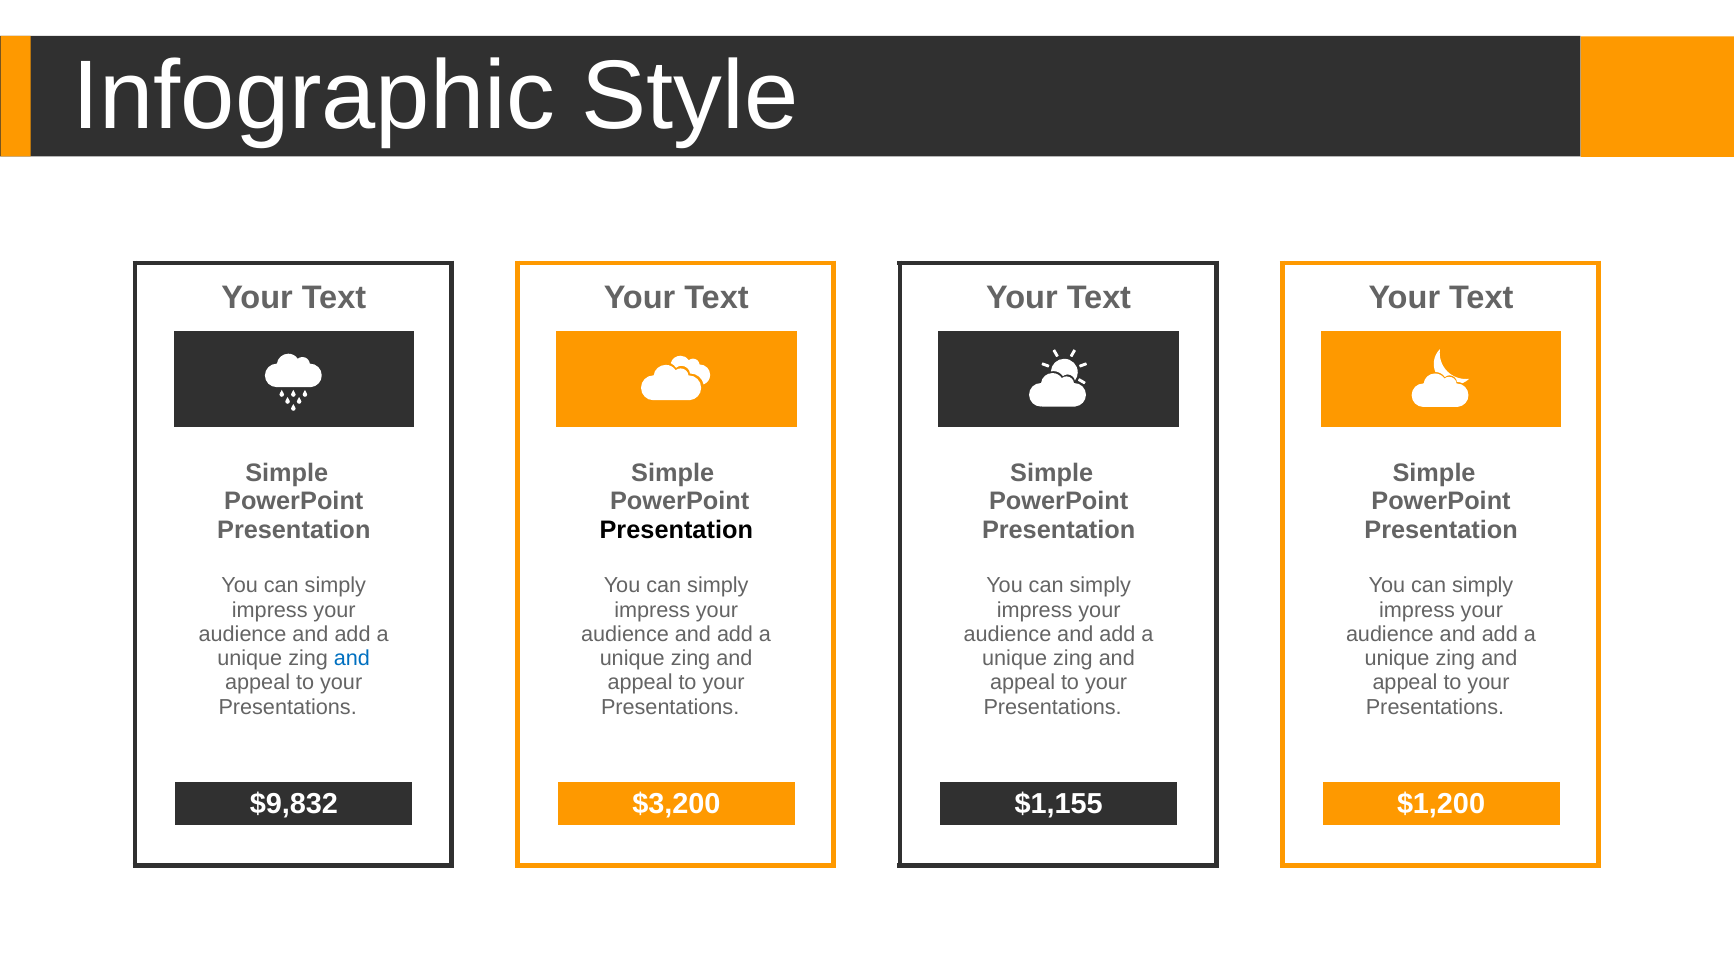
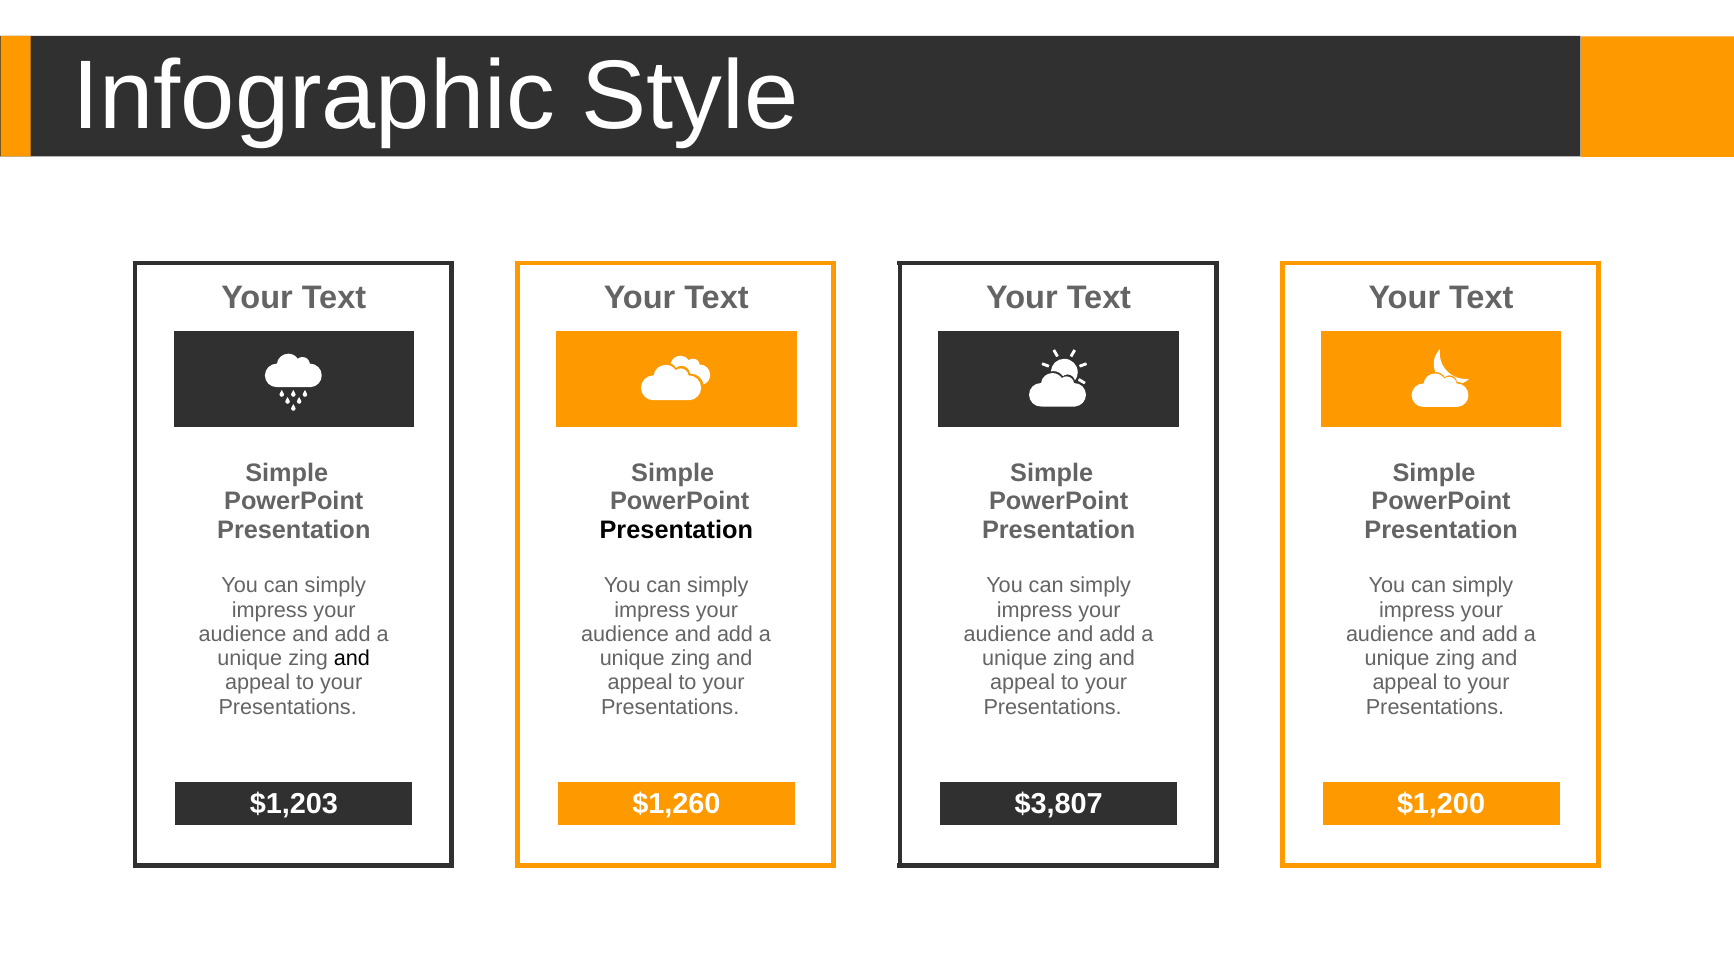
and at (352, 659) colour: blue -> black
$9,832: $9,832 -> $1,203
$3,200: $3,200 -> $1,260
$1,155: $1,155 -> $3,807
